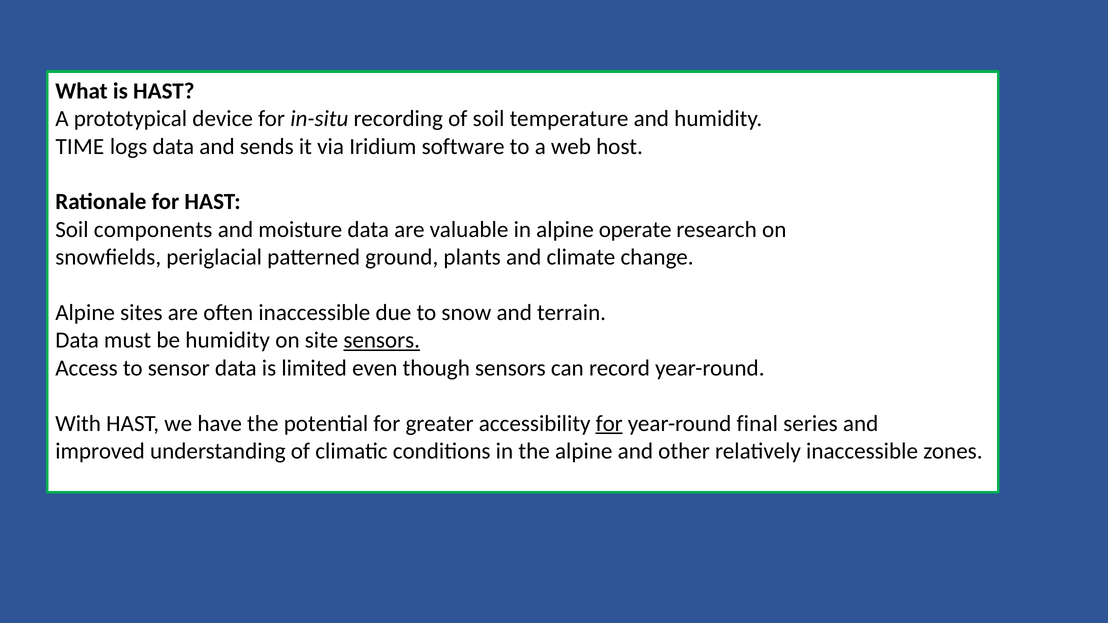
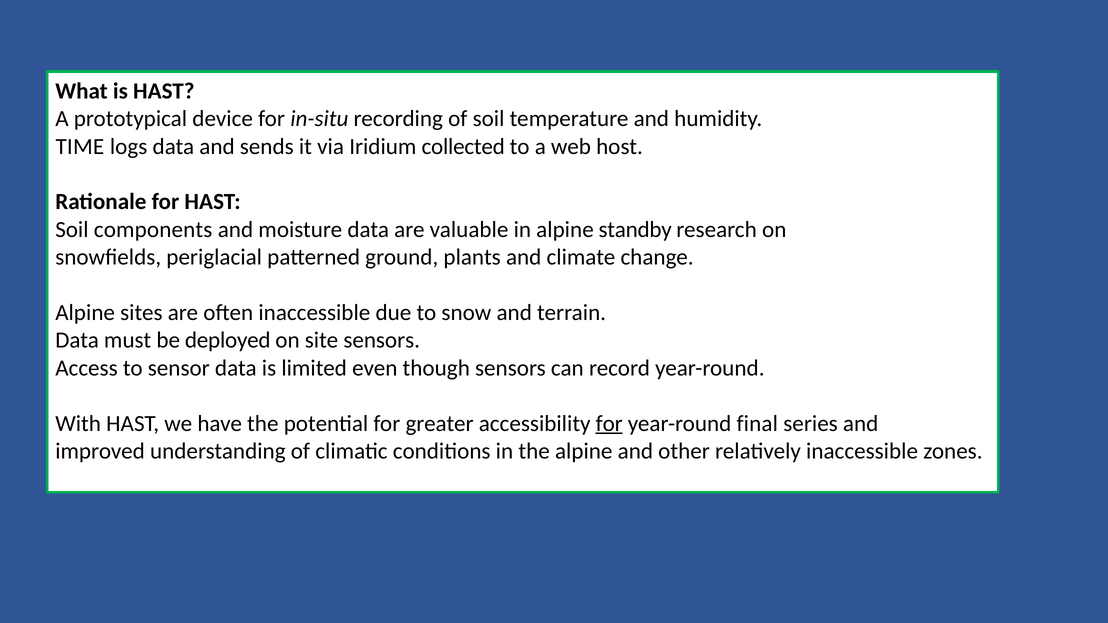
software: software -> collected
operate: operate -> standby
be humidity: humidity -> deployed
sensors at (382, 341) underline: present -> none
